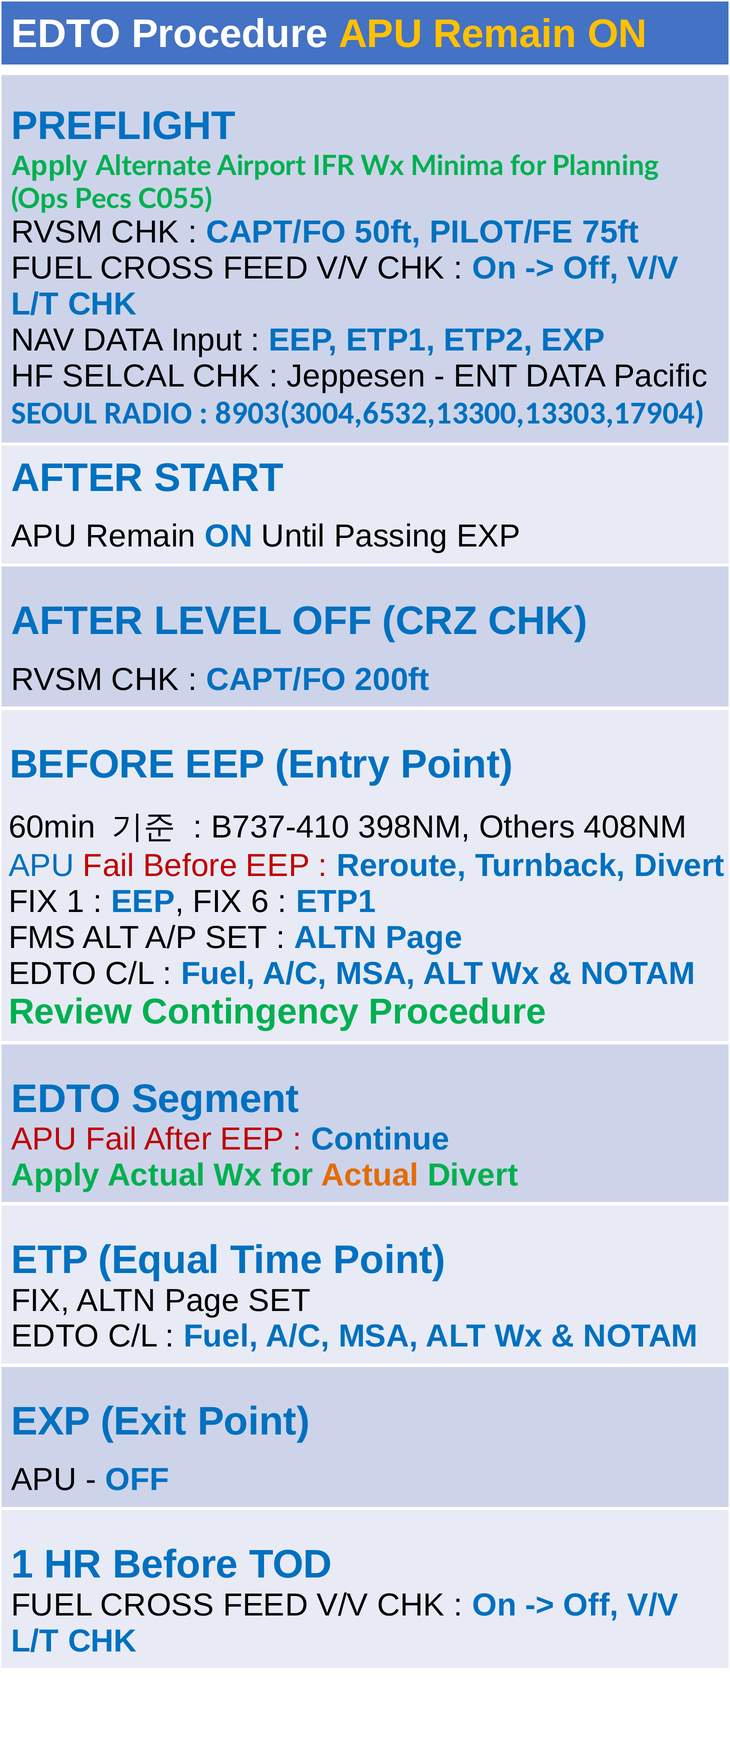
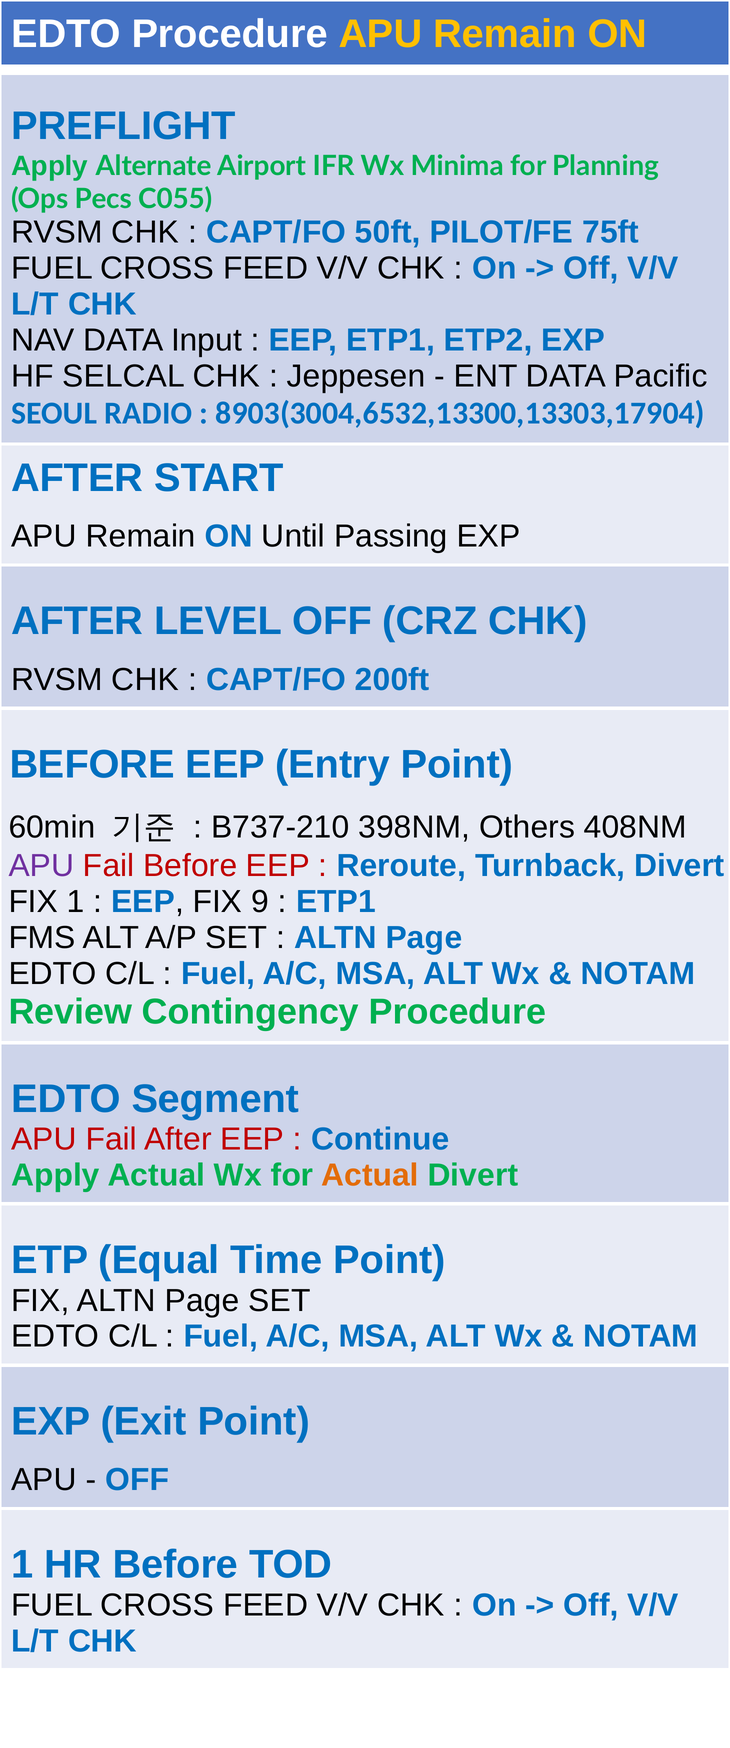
B737-410: B737-410 -> B737-210
APU at (41, 865) colour: blue -> purple
6: 6 -> 9
